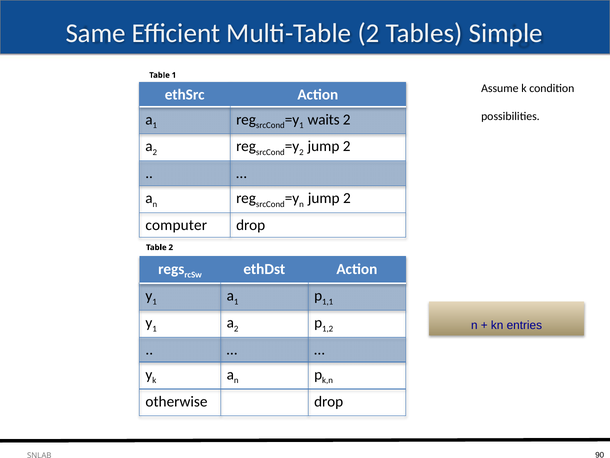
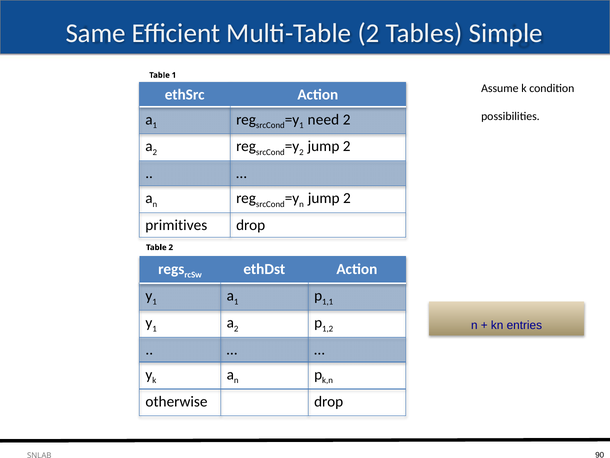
waits: waits -> need
computer: computer -> primitives
